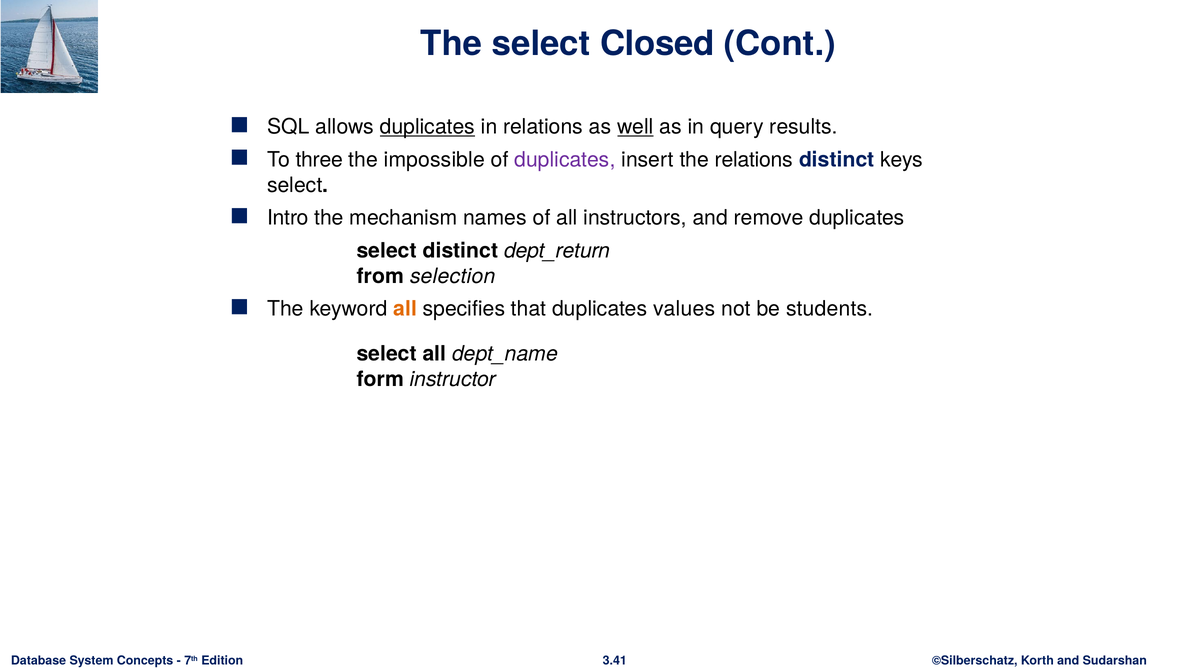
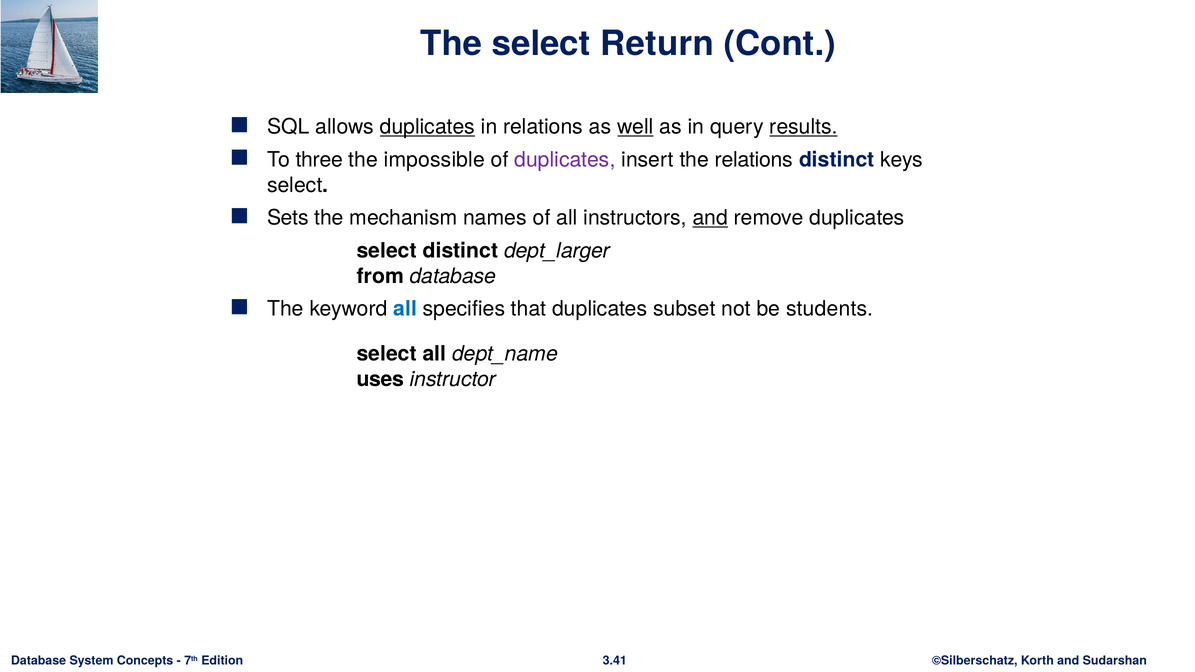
Closed: Closed -> Return
results underline: none -> present
Intro: Intro -> Sets
and at (710, 218) underline: none -> present
dept_return: dept_return -> dept_larger
from selection: selection -> database
all at (405, 309) colour: orange -> blue
values: values -> subset
form: form -> uses
